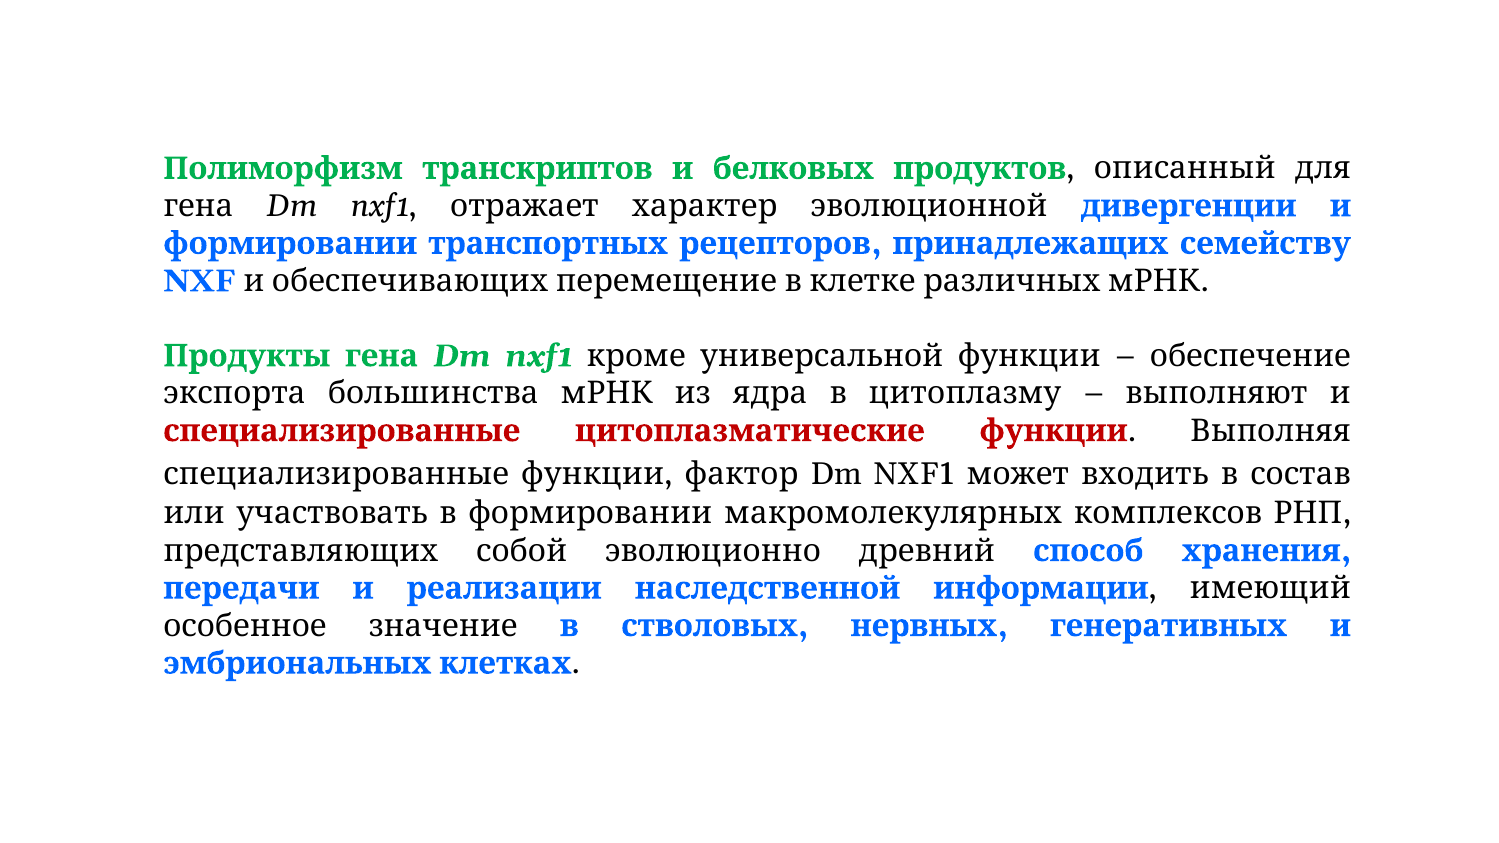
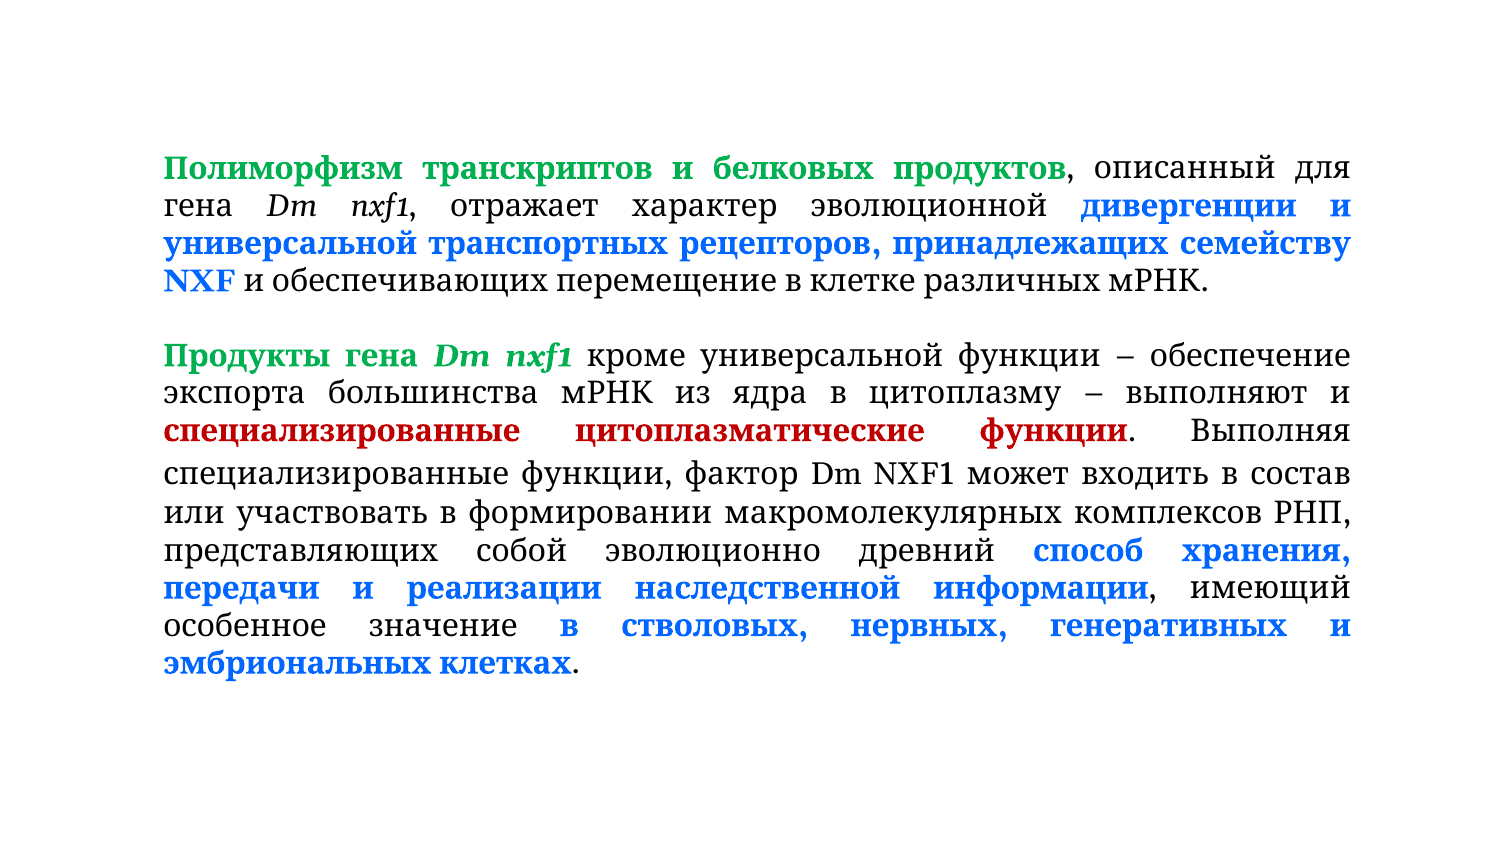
формировании at (290, 244): формировании -> универсальной
